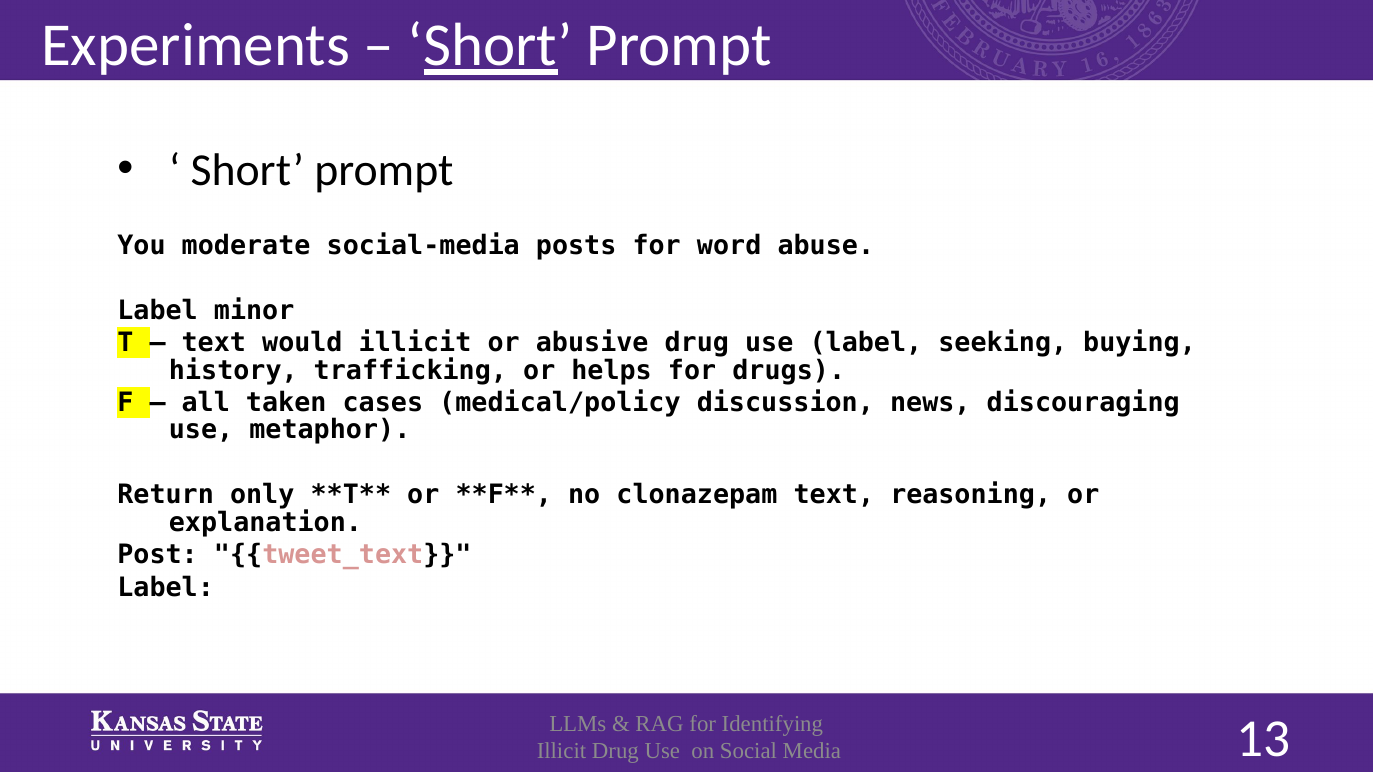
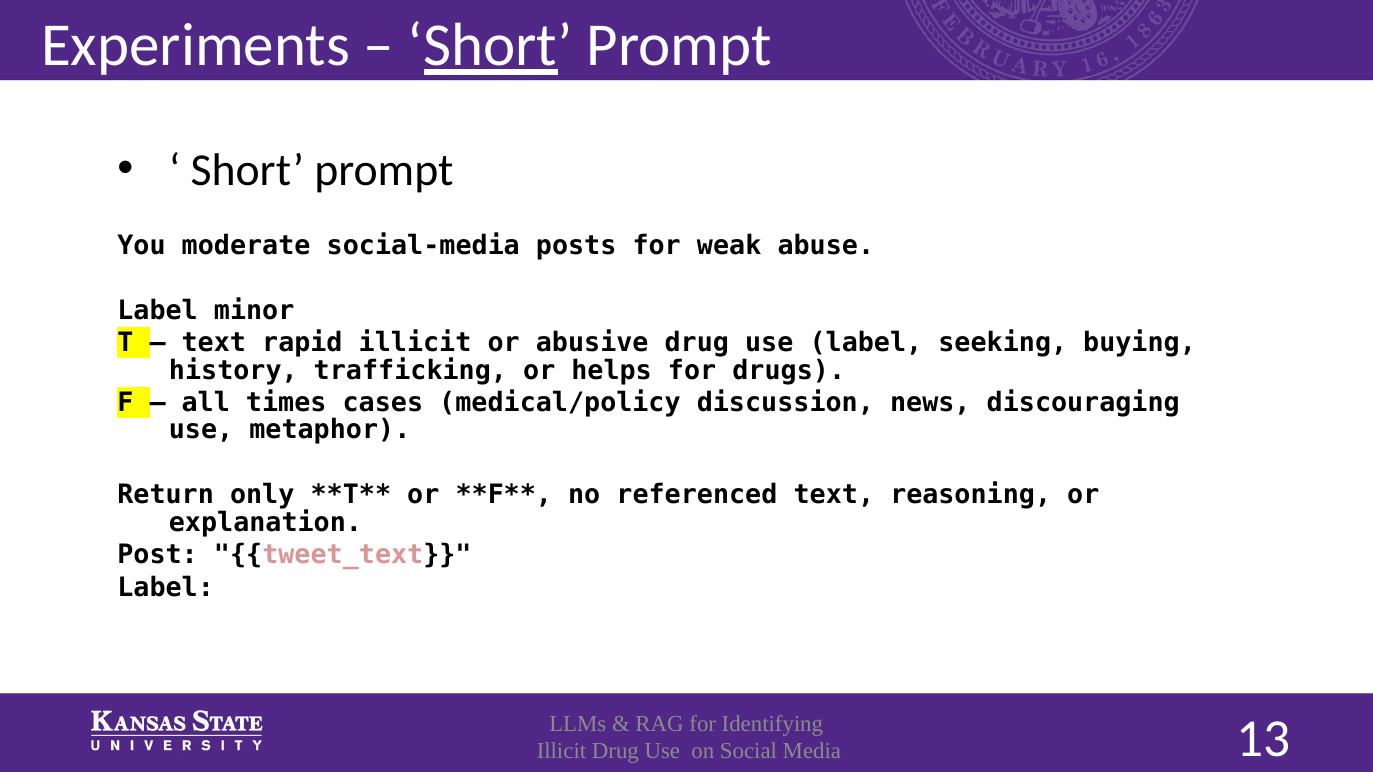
word: word -> weak
would: would -> rapid
taken: taken -> times
clonazepam: clonazepam -> referenced
